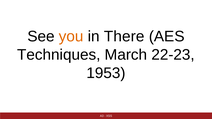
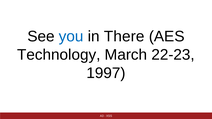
you colour: orange -> blue
Techniques: Techniques -> Technology
1953: 1953 -> 1997
